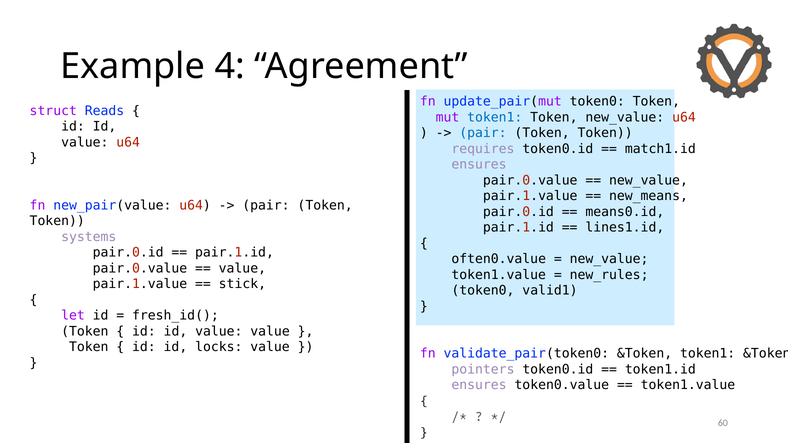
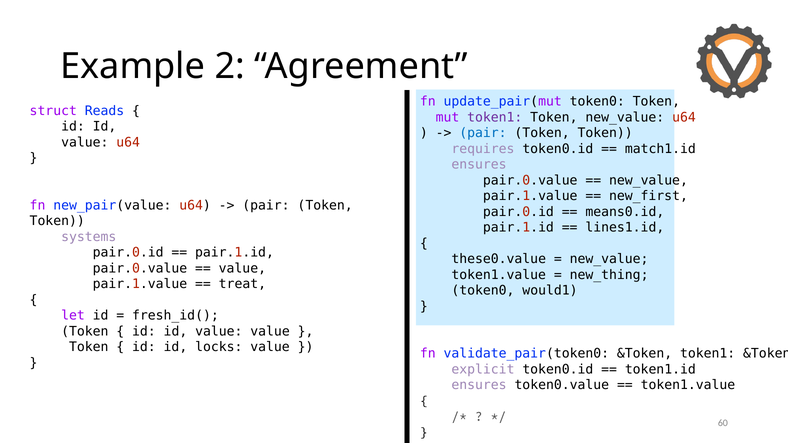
4: 4 -> 2
token1 at (495, 117) colour: blue -> purple
new_means: new_means -> new_first
often0.value: often0.value -> these0.value
new_rules: new_rules -> new_thing
stick: stick -> treat
valid1: valid1 -> would1
pointers: pointers -> explicit
